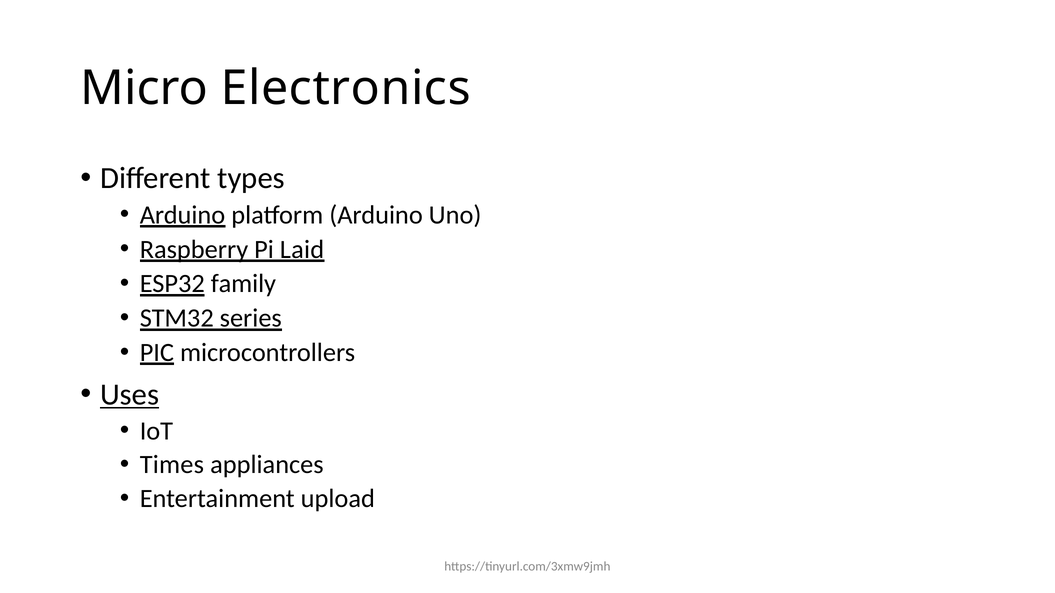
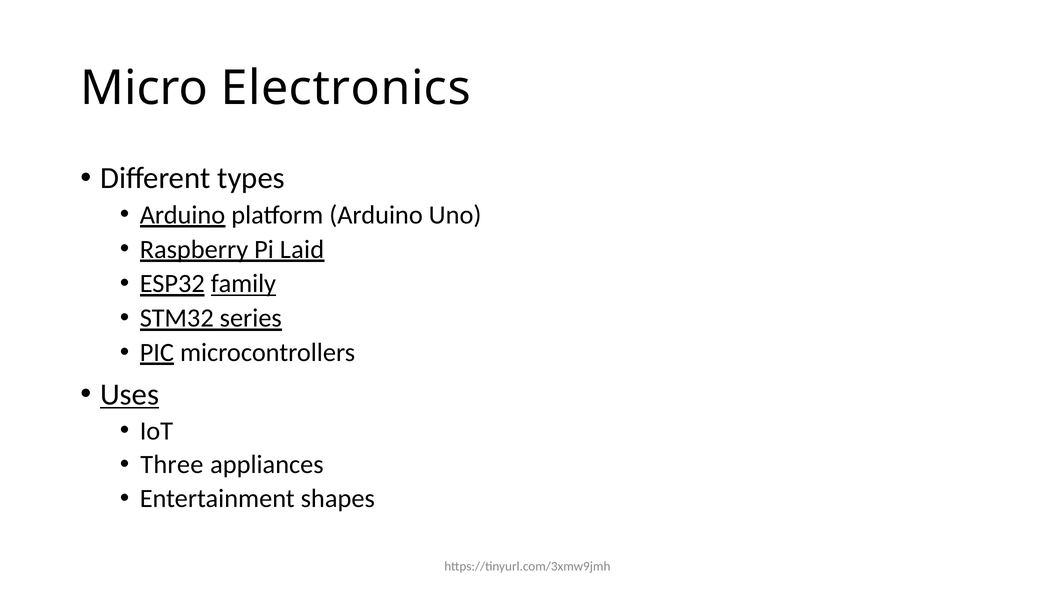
family underline: none -> present
Times: Times -> Three
upload: upload -> shapes
